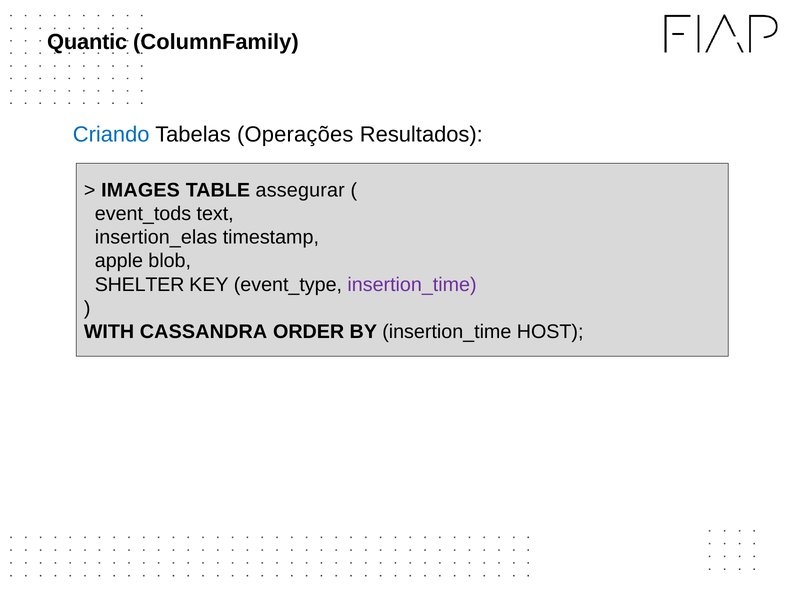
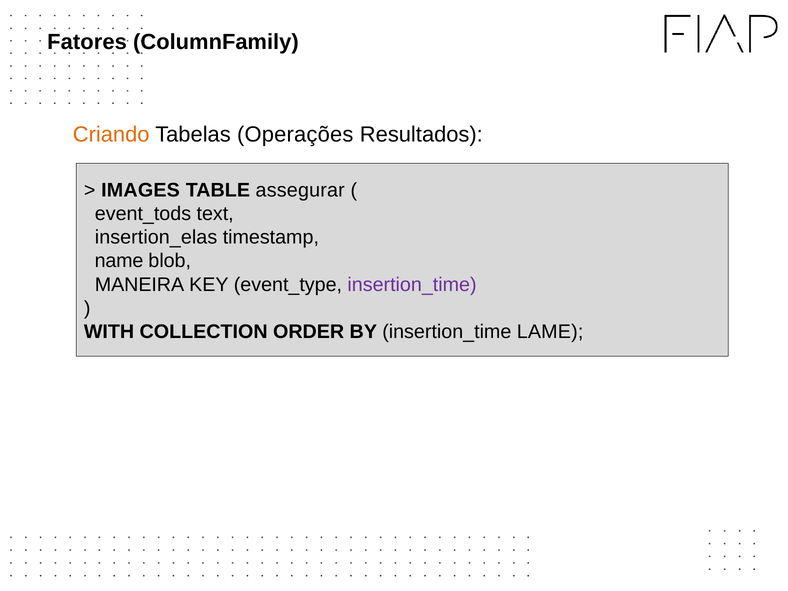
Quantic: Quantic -> Fatores
Criando colour: blue -> orange
apple: apple -> name
SHELTER: SHELTER -> MANEIRA
CASSANDRA: CASSANDRA -> COLLECTION
HOST: HOST -> LAME
